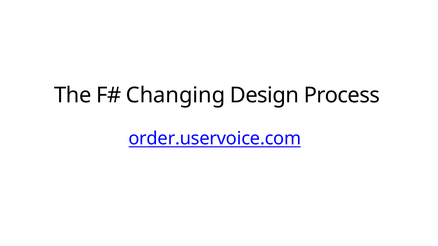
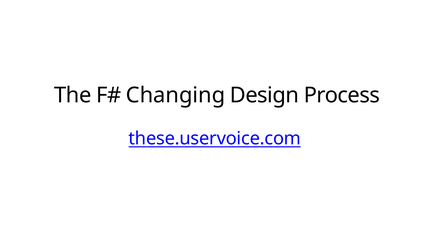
order.uservoice.com: order.uservoice.com -> these.uservoice.com
